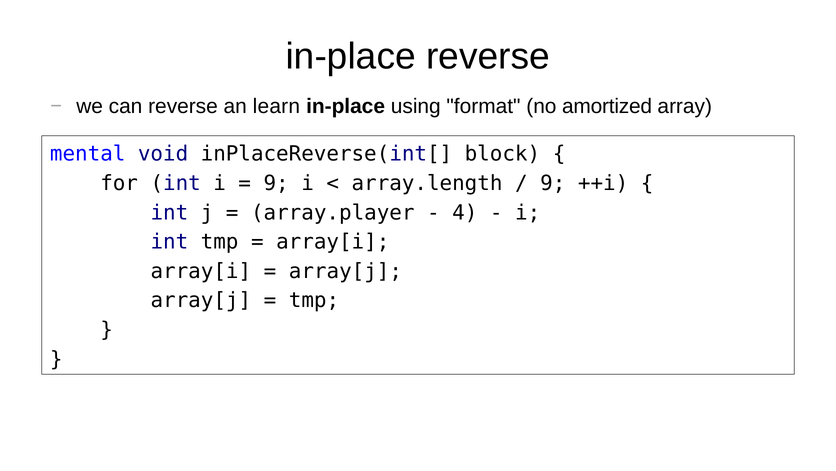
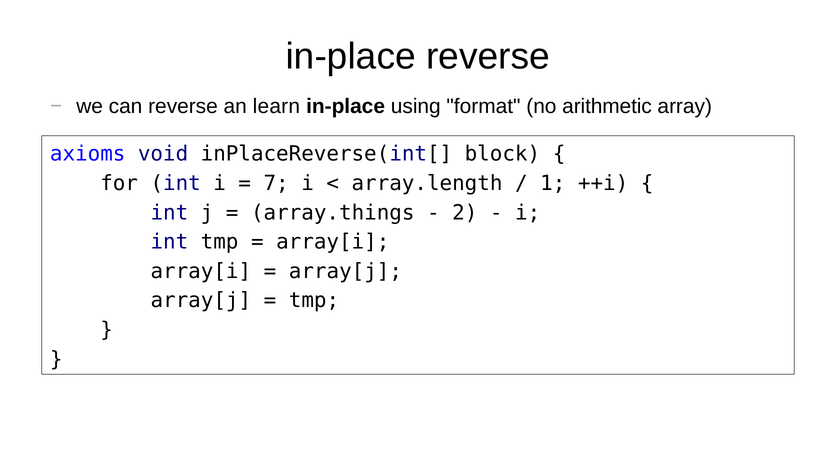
amortized: amortized -> arithmetic
mental: mental -> axioms
9 at (276, 183): 9 -> 7
9 at (553, 183): 9 -> 1
array.player: array.player -> array.things
4: 4 -> 2
